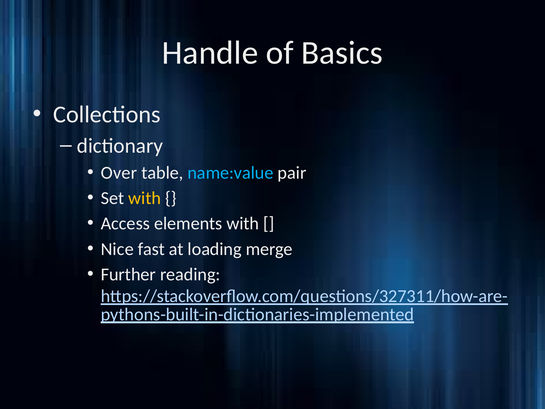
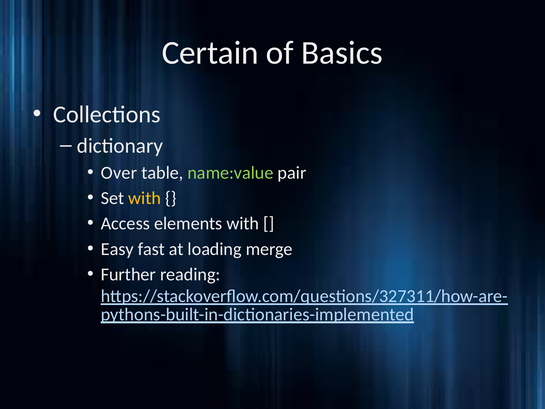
Handle: Handle -> Certain
name:value colour: light blue -> light green
Nice: Nice -> Easy
